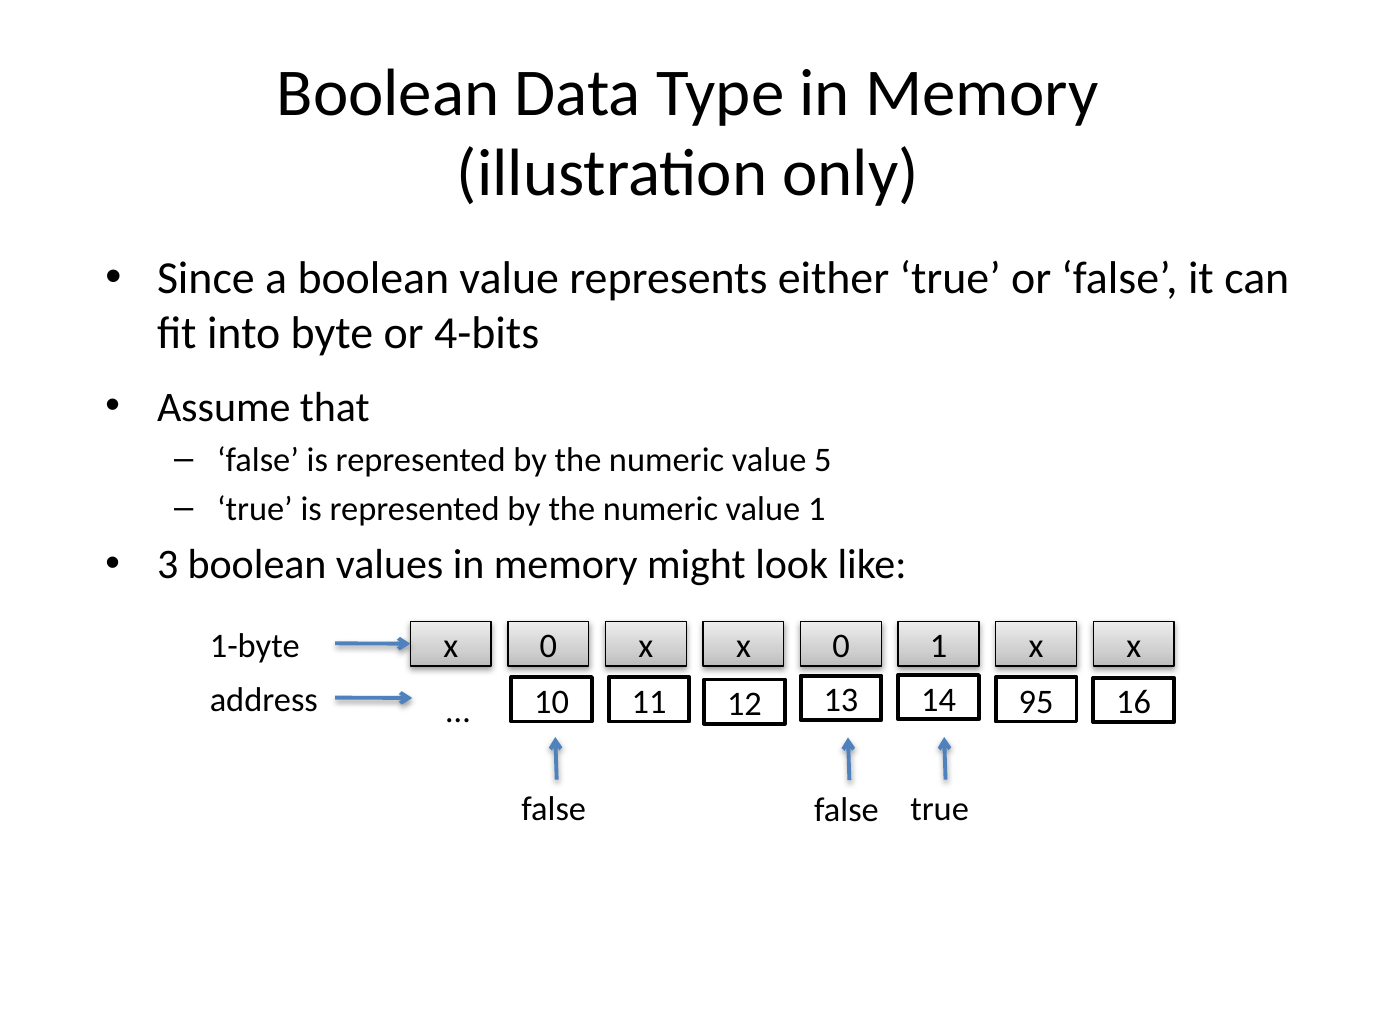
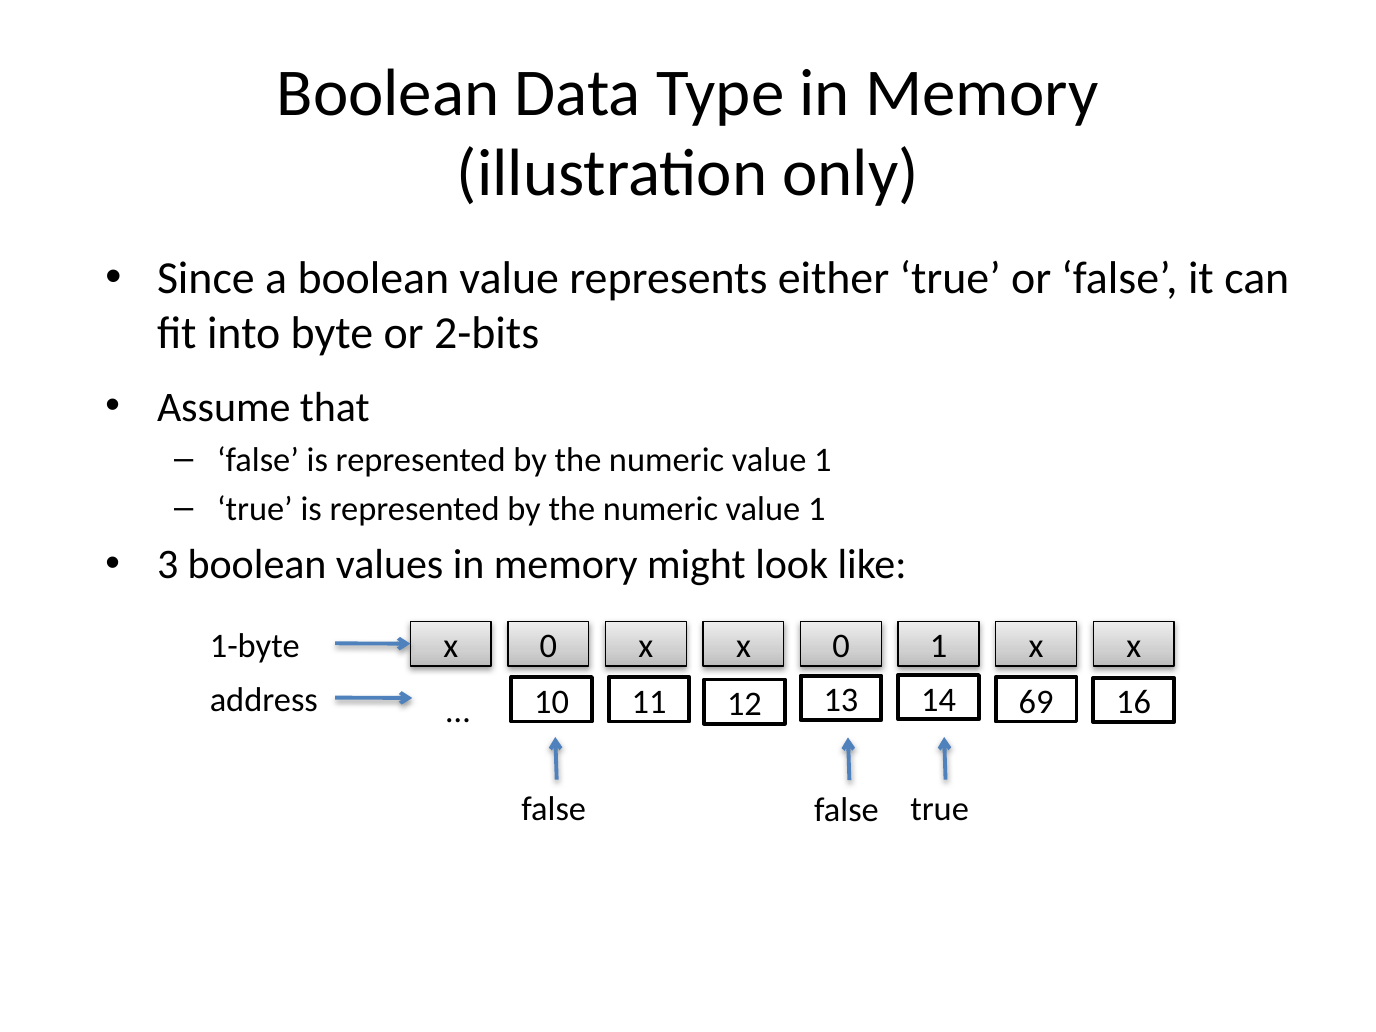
4-bits: 4-bits -> 2-bits
5 at (823, 460): 5 -> 1
95: 95 -> 69
